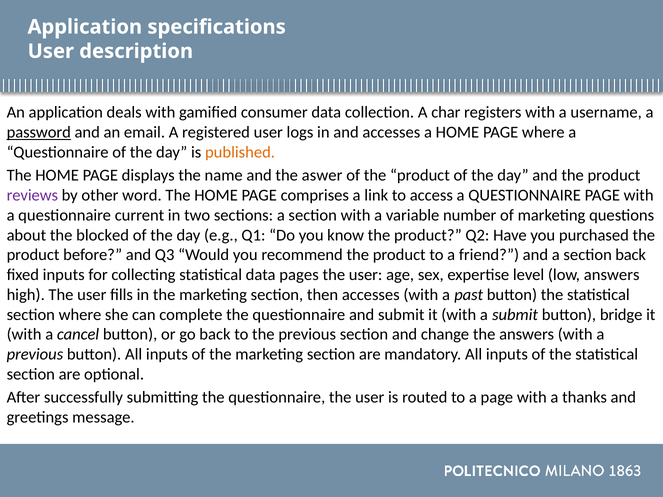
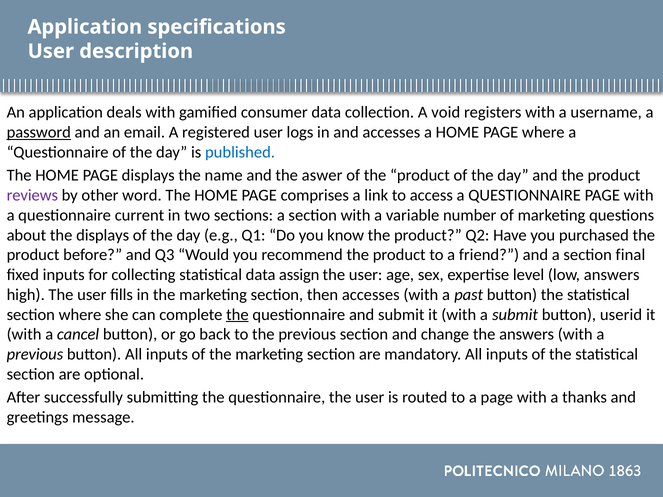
char: char -> void
published colour: orange -> blue
the blocked: blocked -> displays
section back: back -> final
pages: pages -> assign
the at (237, 315) underline: none -> present
bridge: bridge -> userid
